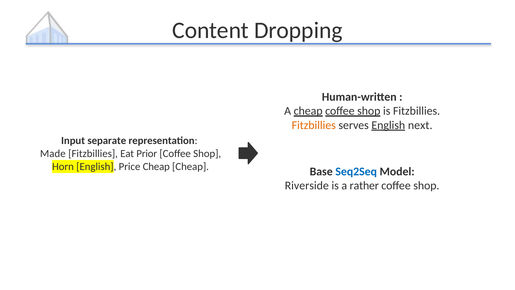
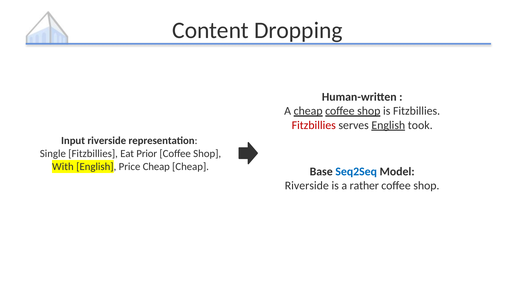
Fitzbillies at (314, 125) colour: orange -> red
next: next -> took
Input separate: separate -> riverside
Made: Made -> Single
Horn: Horn -> With
